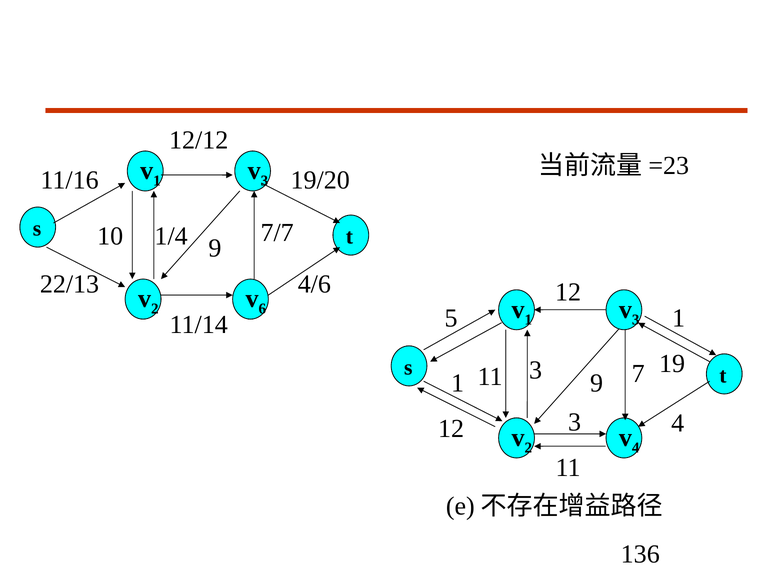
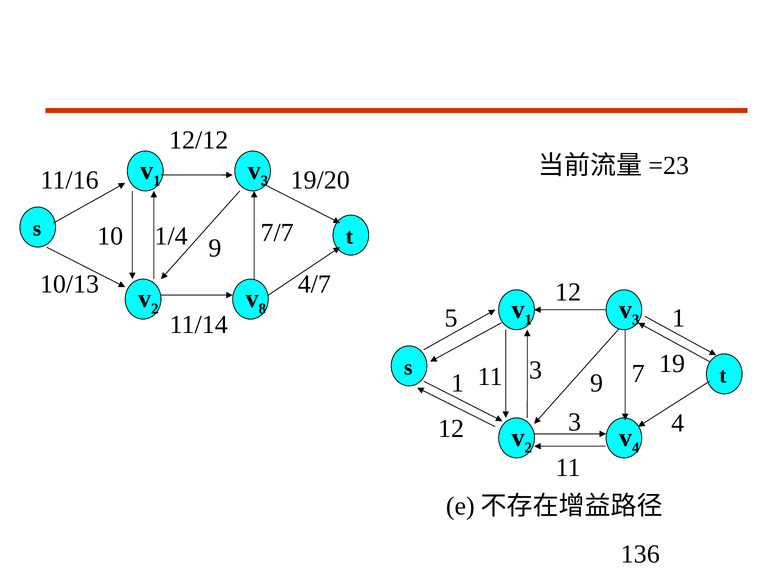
22/13: 22/13 -> 10/13
4/6: 4/6 -> 4/7
6: 6 -> 8
